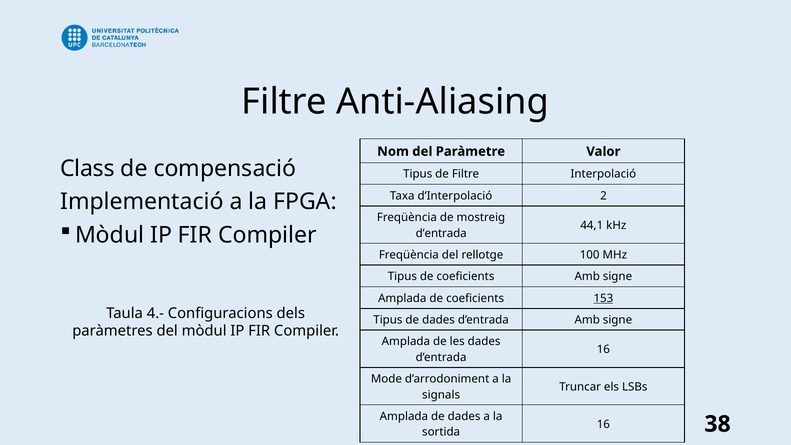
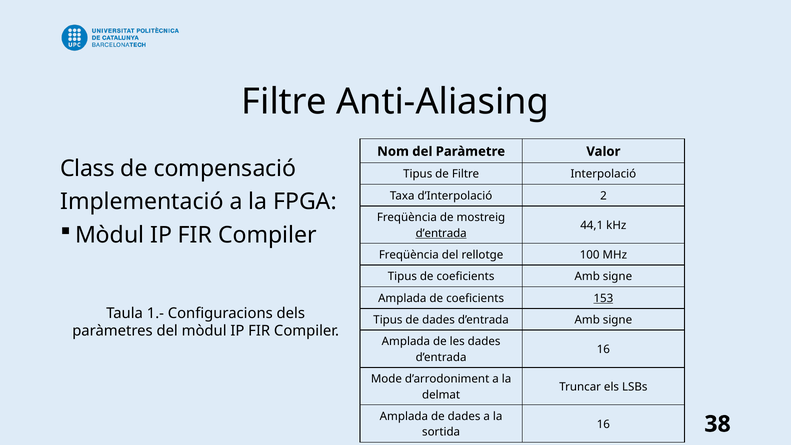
d’entrada at (441, 233) underline: none -> present
4.-: 4.- -> 1.-
signals: signals -> delmat
